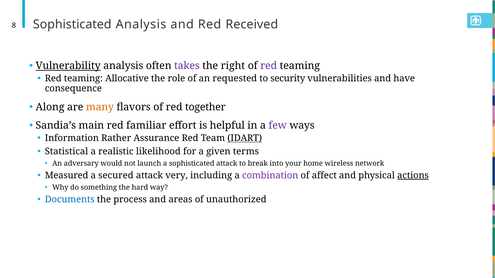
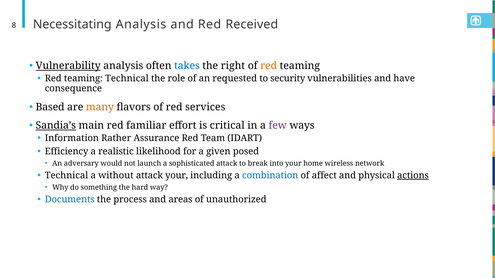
8 Sophisticated: Sophisticated -> Necessitating
takes colour: purple -> blue
red at (269, 66) colour: purple -> orange
teaming Allocative: Allocative -> Technical
Along: Along -> Based
together: together -> services
Sandia’s underline: none -> present
helpful: helpful -> critical
IDART underline: present -> none
Statistical: Statistical -> Efficiency
terms: terms -> posed
Measured at (67, 176): Measured -> Technical
secured: secured -> without
attack very: very -> your
combination colour: purple -> blue
